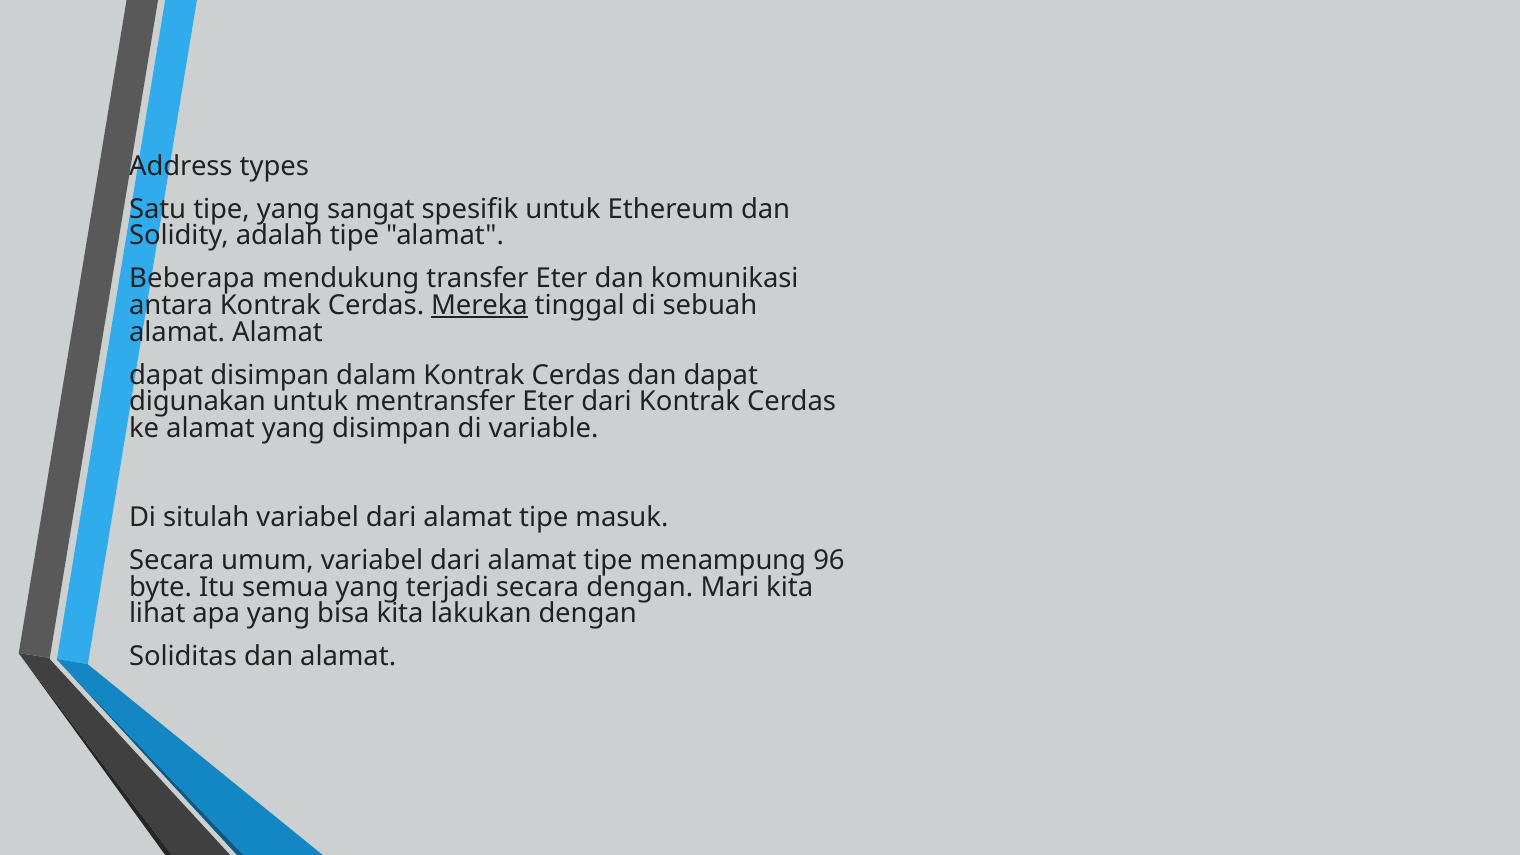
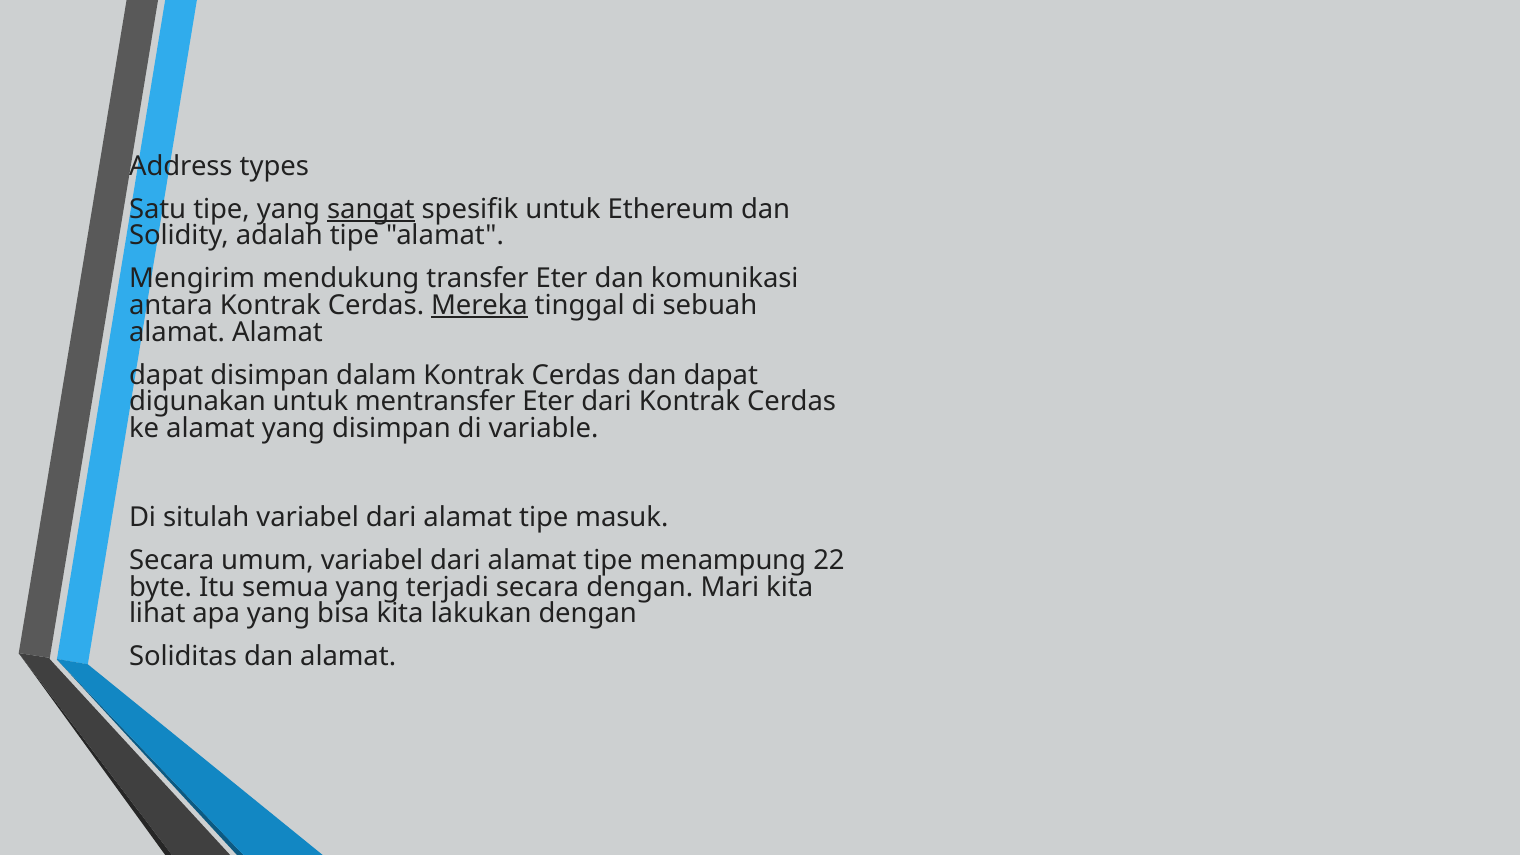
sangat underline: none -> present
Beberapa: Beberapa -> Mengirim
96: 96 -> 22
